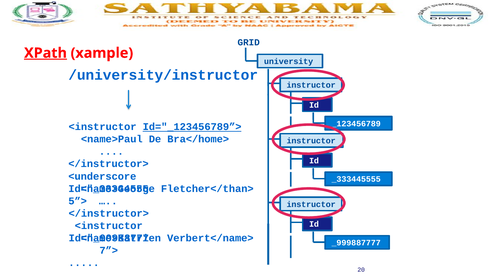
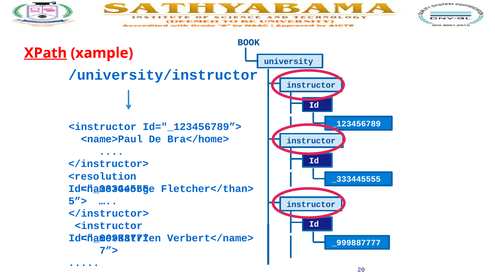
GRID: GRID -> BOOK
Id="_123456789”> underline: present -> none
<underscore: <underscore -> <resolution
